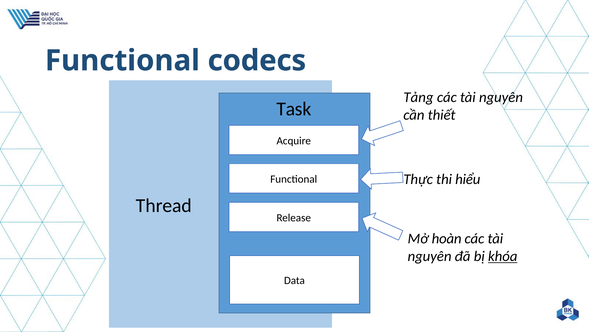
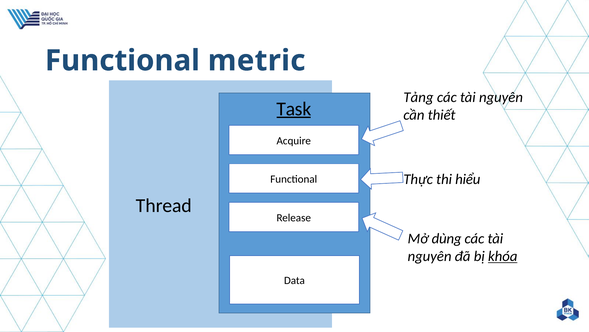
codecs: codecs -> metric
Task underline: none -> present
hoàn: hoàn -> dùng
